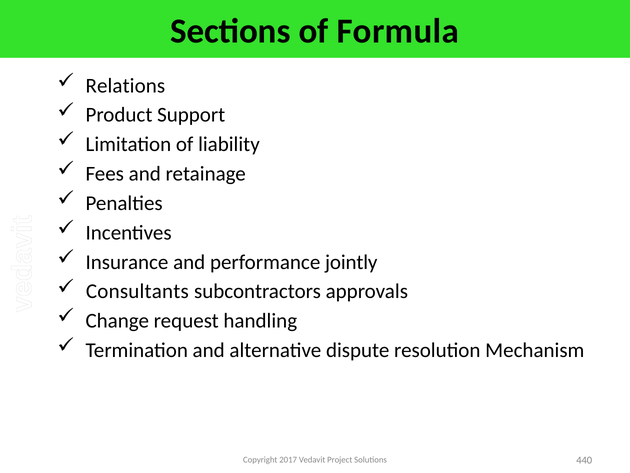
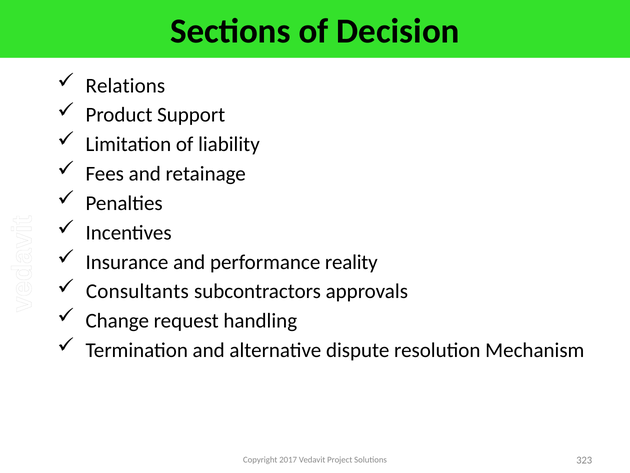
Formula: Formula -> Decision
jointly: jointly -> reality
440: 440 -> 323
